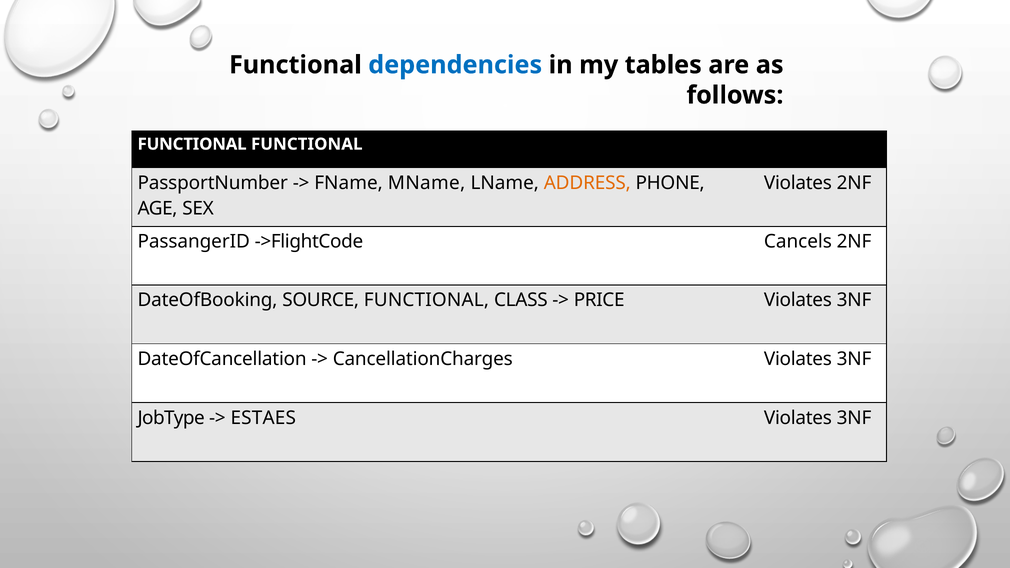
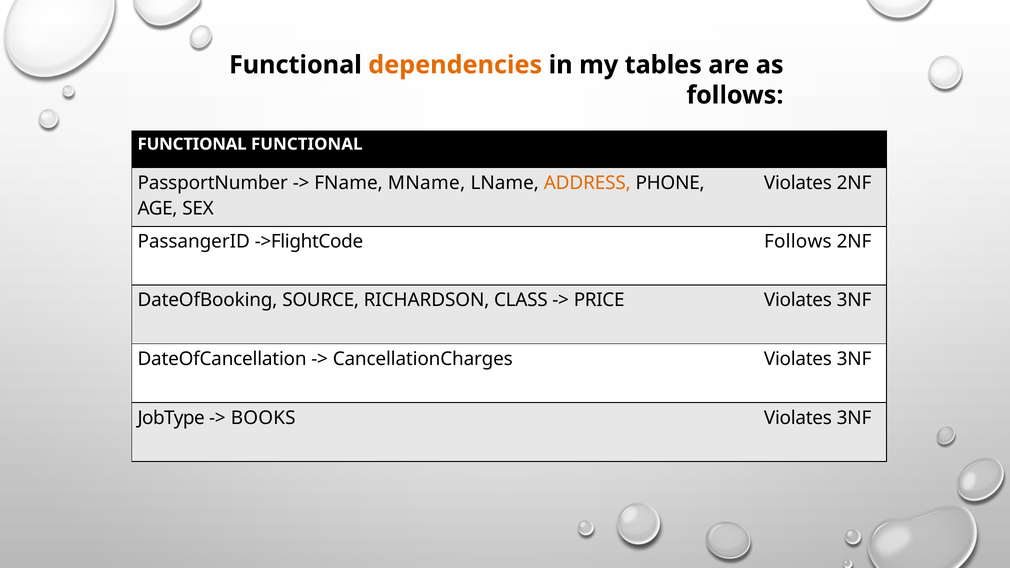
dependencies colour: blue -> orange
->FlightCode Cancels: Cancels -> Follows
SOURCE FUNCTIONAL: FUNCTIONAL -> RICHARDSON
ESTAES: ESTAES -> BOOKS
